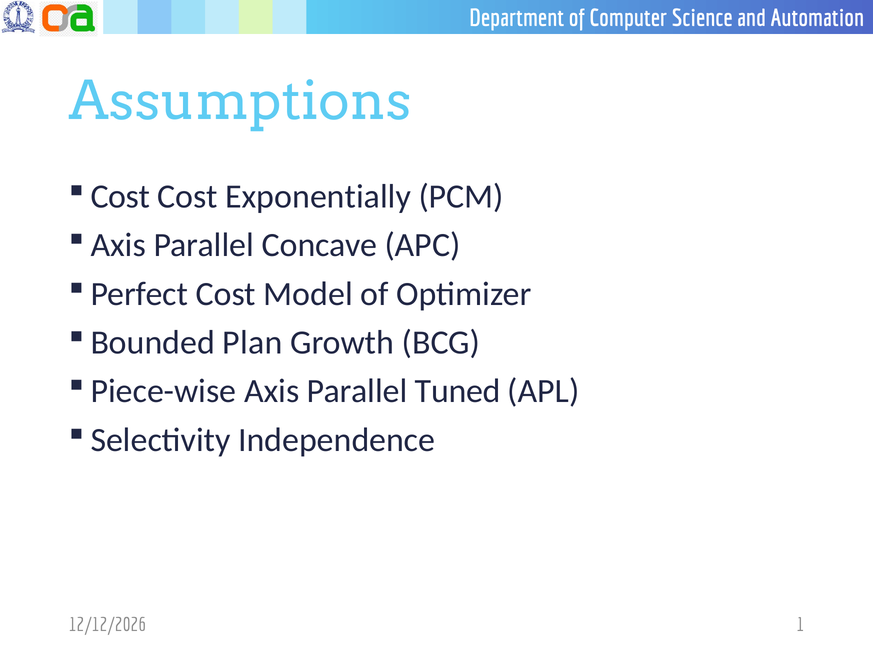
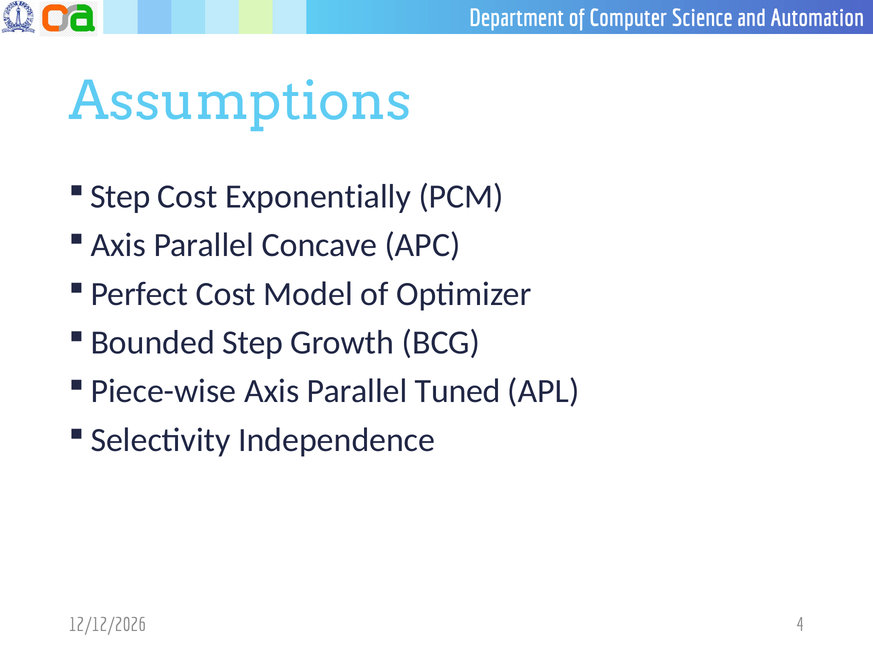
Cost at (120, 197): Cost -> Step
Bounded Plan: Plan -> Step
1: 1 -> 4
